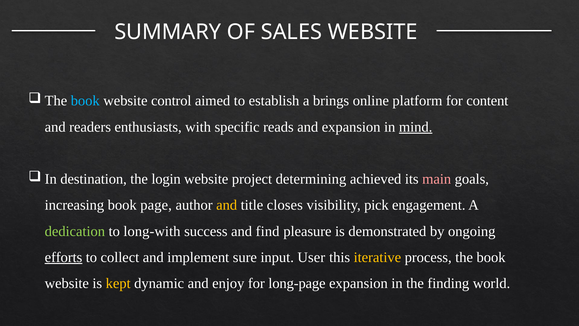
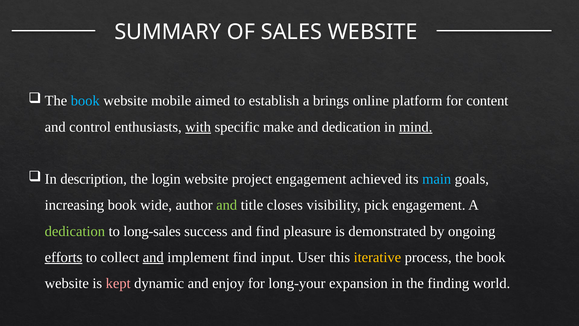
control: control -> mobile
readers: readers -> control
with underline: none -> present
reads: reads -> make
and expansion: expansion -> dedication
destination: destination -> description
project determining: determining -> engagement
main colour: pink -> light blue
page: page -> wide
and at (227, 205) colour: yellow -> light green
long-with: long-with -> long-sales
and at (153, 257) underline: none -> present
implement sure: sure -> find
kept colour: yellow -> pink
long-page: long-page -> long-your
